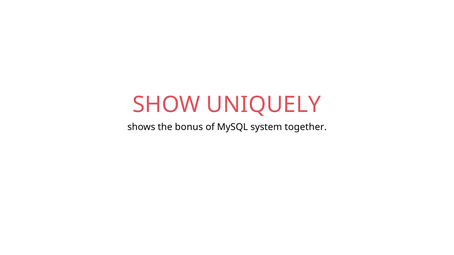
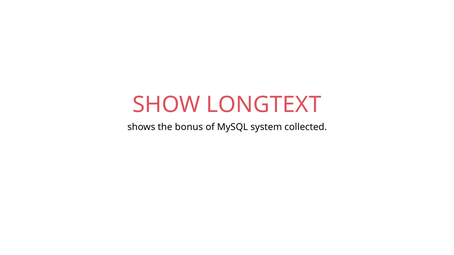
UNIQUELY: UNIQUELY -> LONGTEXT
together: together -> collected
